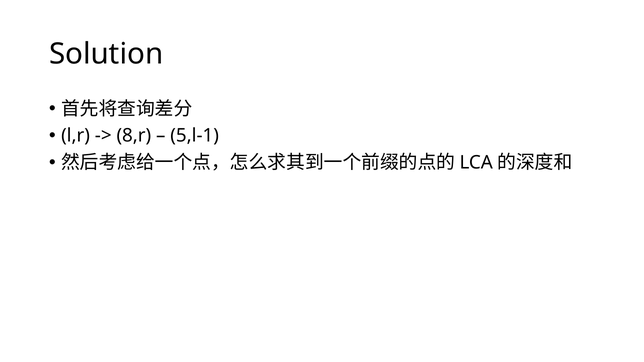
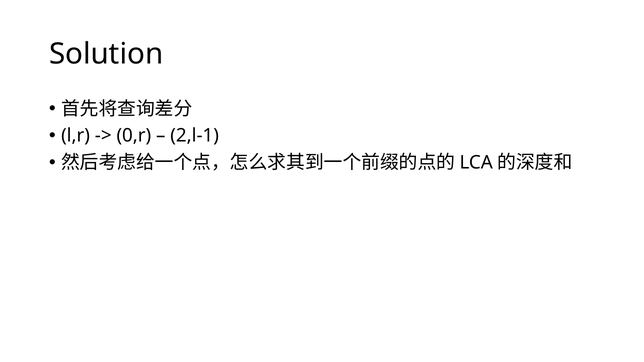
8,r: 8,r -> 0,r
5,l-1: 5,l-1 -> 2,l-1
